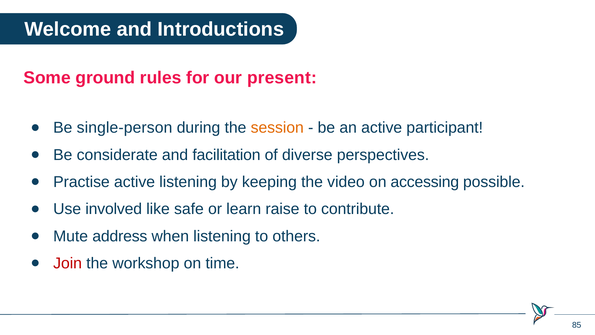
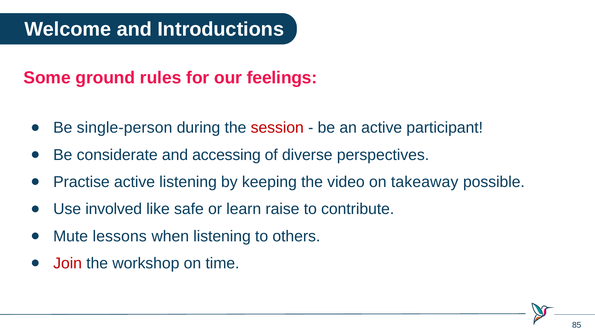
present: present -> feelings
session colour: orange -> red
facilitation: facilitation -> accessing
accessing: accessing -> takeaway
address: address -> lessons
